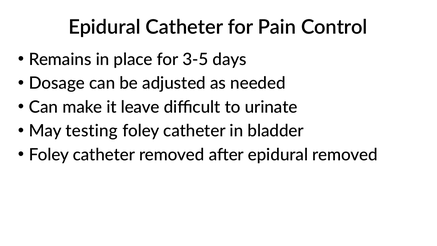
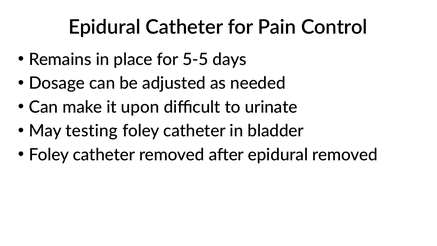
3-5: 3-5 -> 5-5
leave: leave -> upon
